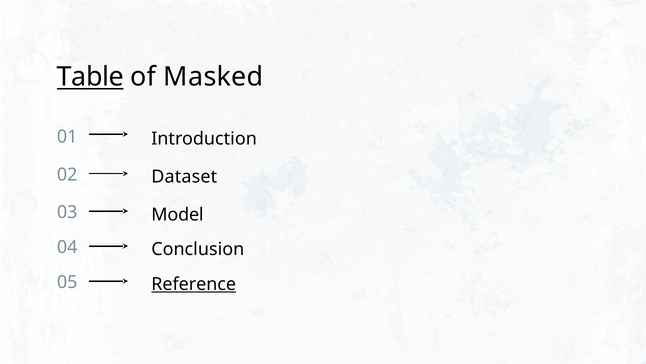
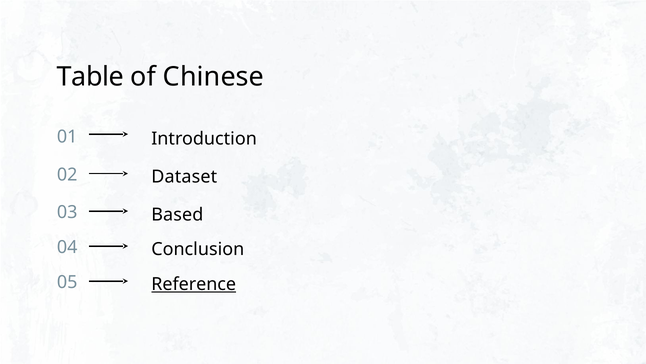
Table underline: present -> none
Masked: Masked -> Chinese
Model: Model -> Based
